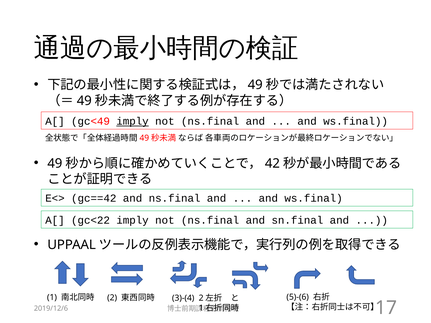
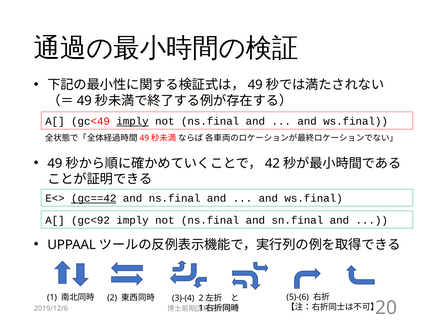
gc==42 underline: none -> present
gc<22: gc<22 -> gc<92
17: 17 -> 20
